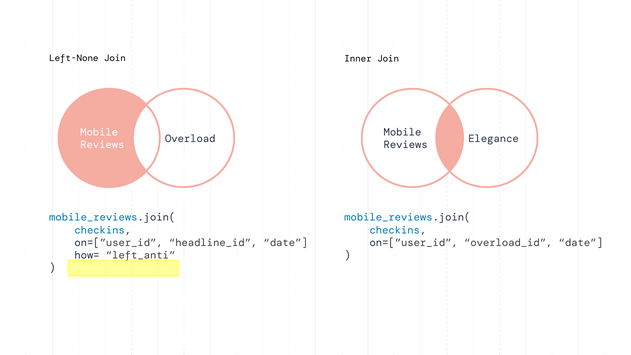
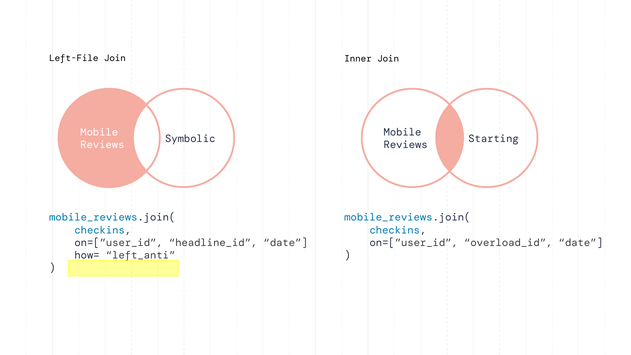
Left-None: Left-None -> Left-File
Overload: Overload -> Symbolic
Elegance: Elegance -> Starting
